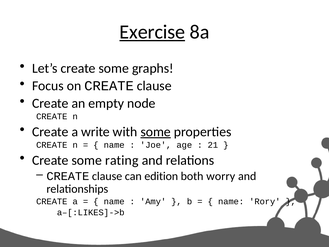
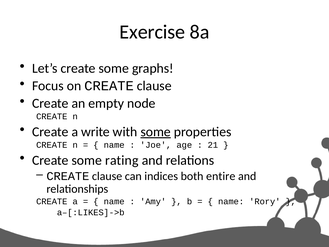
Exercise underline: present -> none
edition: edition -> indices
worry: worry -> entire
